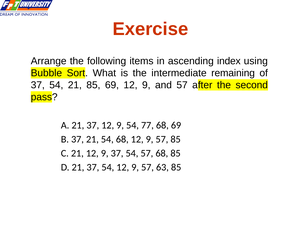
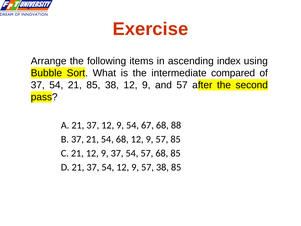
remaining: remaining -> compared
85 69: 69 -> 38
77: 77 -> 67
68 69: 69 -> 88
57 63: 63 -> 38
